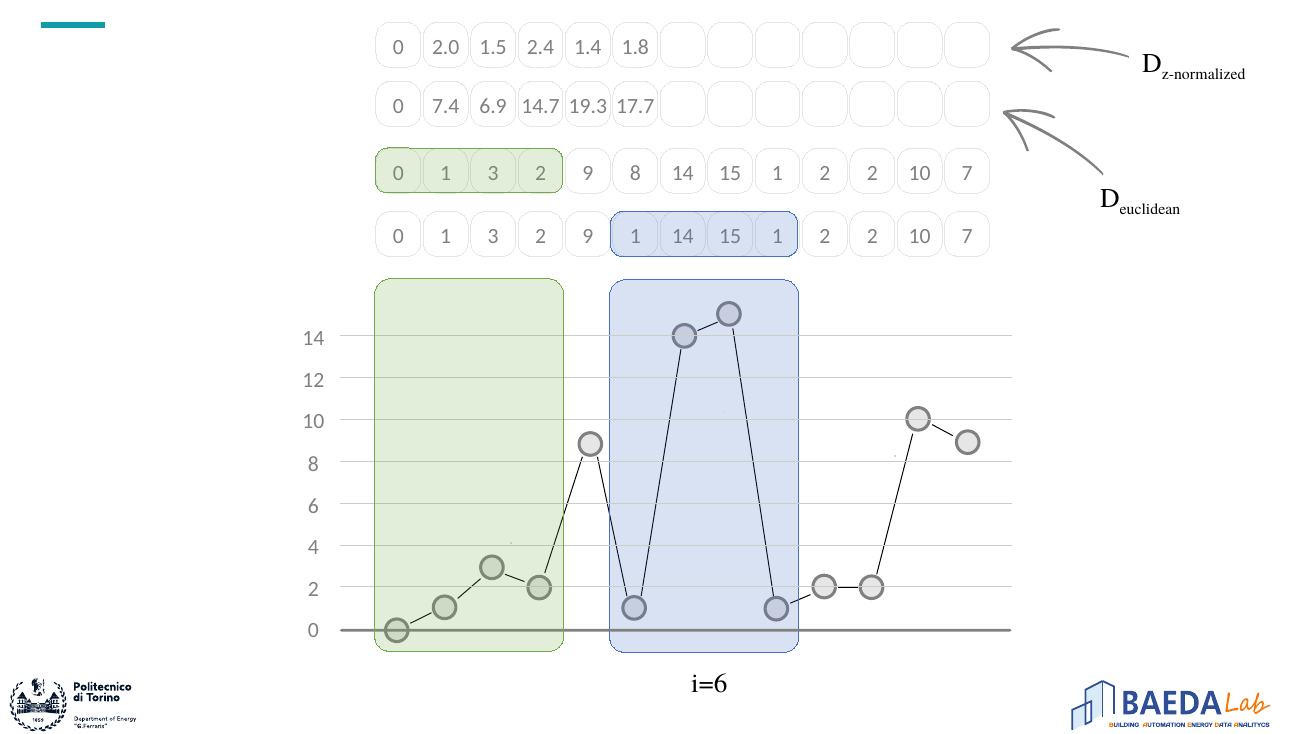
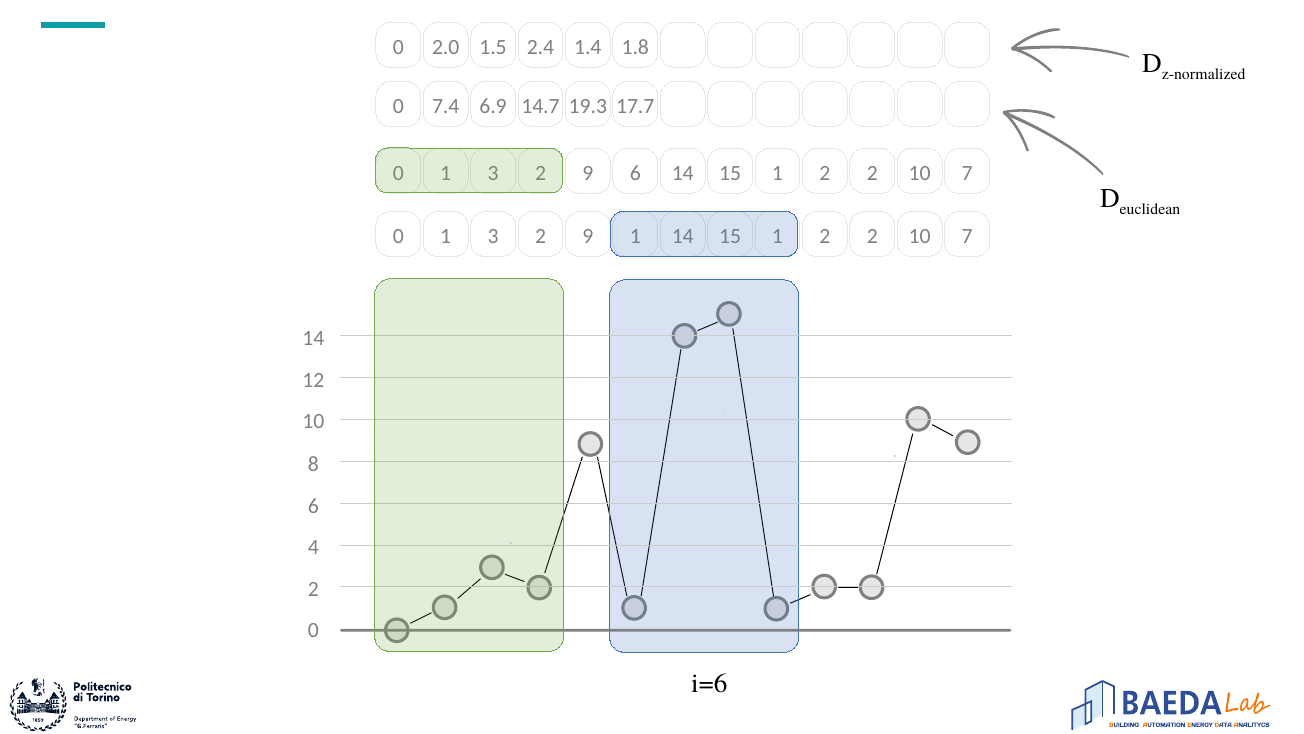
9 8: 8 -> 6
